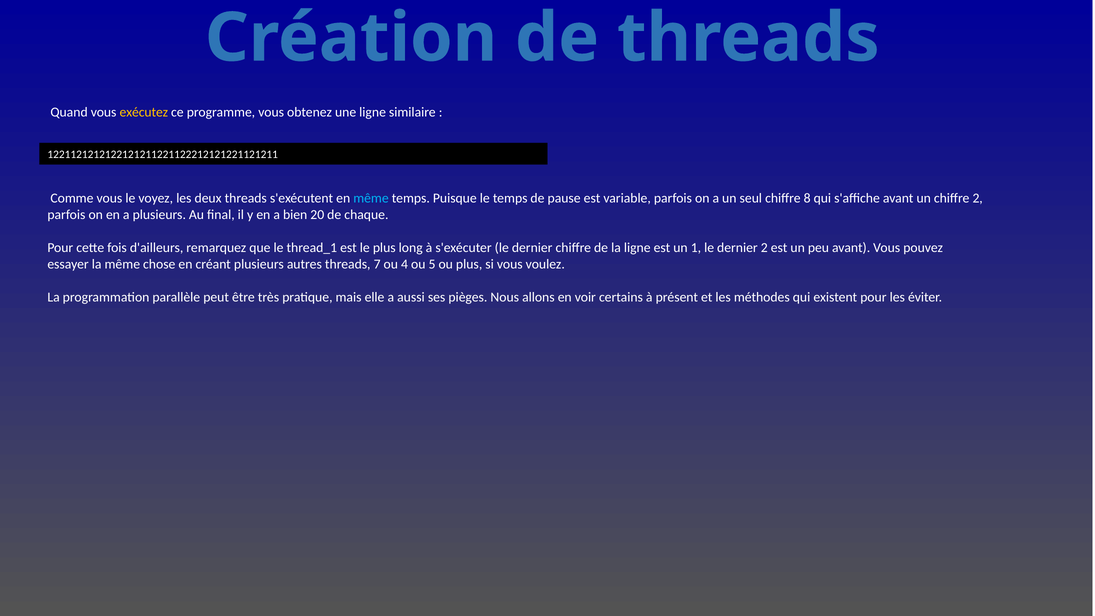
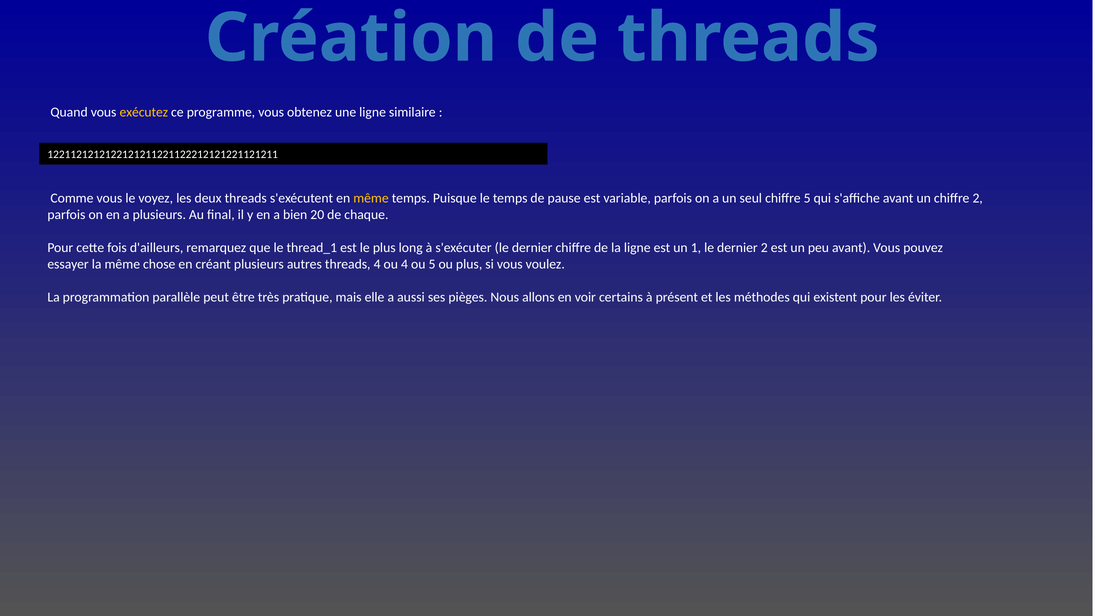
même at (371, 198) colour: light blue -> yellow
chiffre 8: 8 -> 5
threads 7: 7 -> 4
